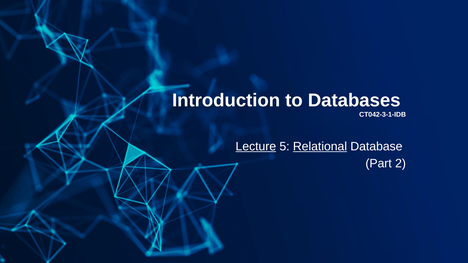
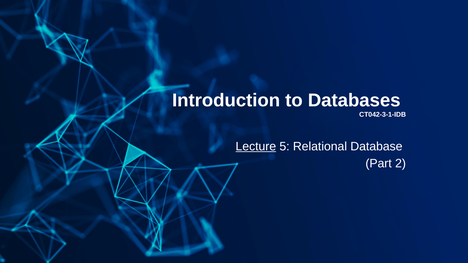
Relational underline: present -> none
